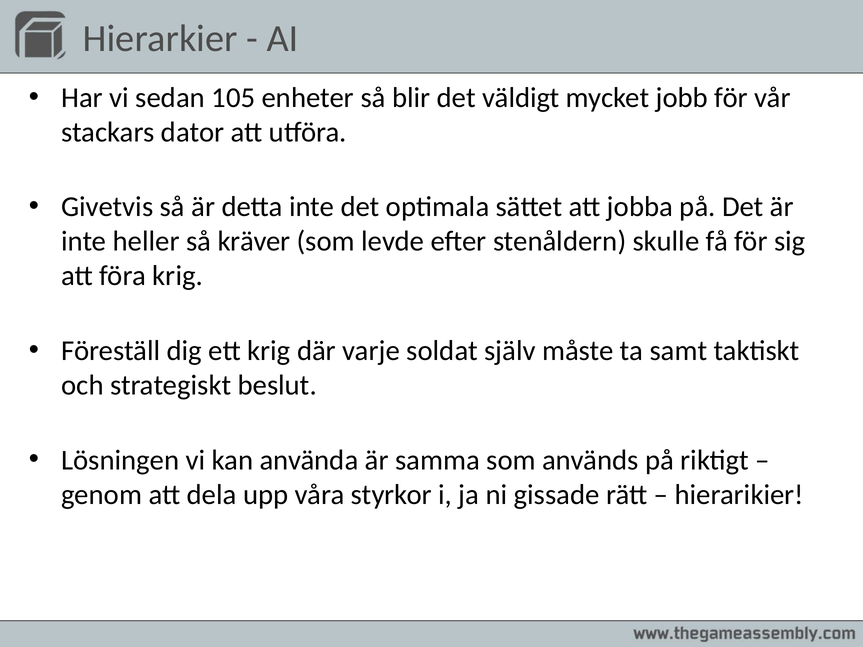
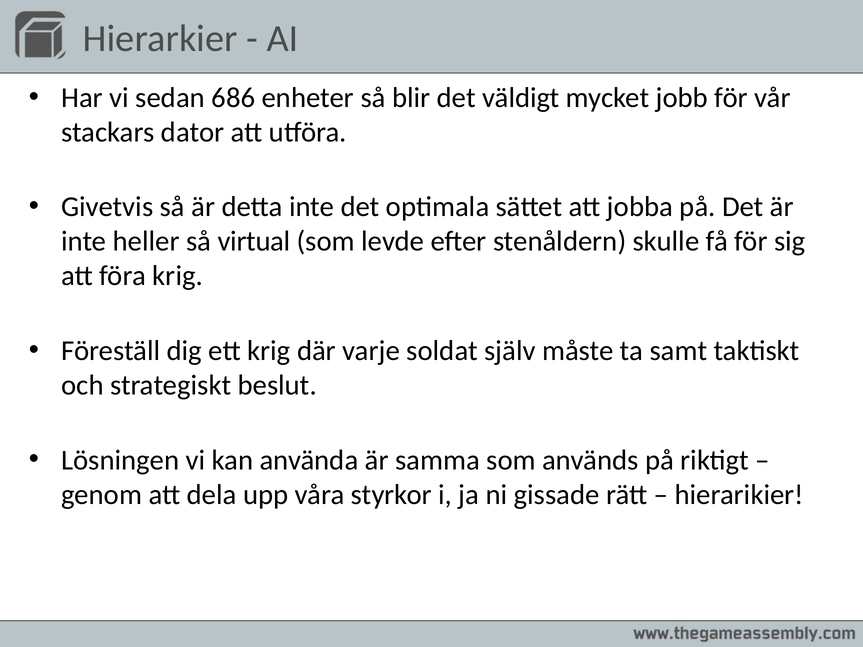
105: 105 -> 686
kräver: kräver -> virtual
